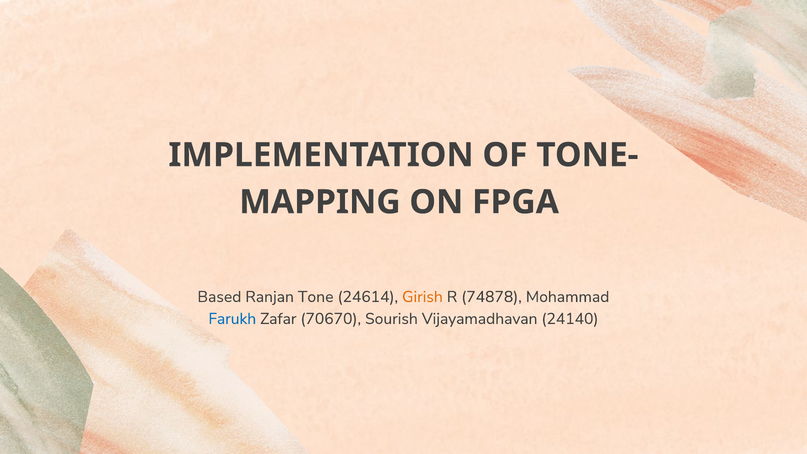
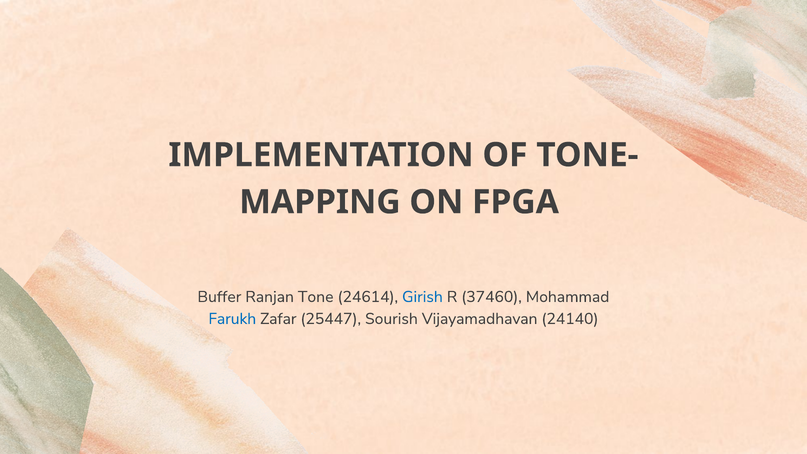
Based: Based -> Buffer
Girish colour: orange -> blue
74878: 74878 -> 37460
70670: 70670 -> 25447
